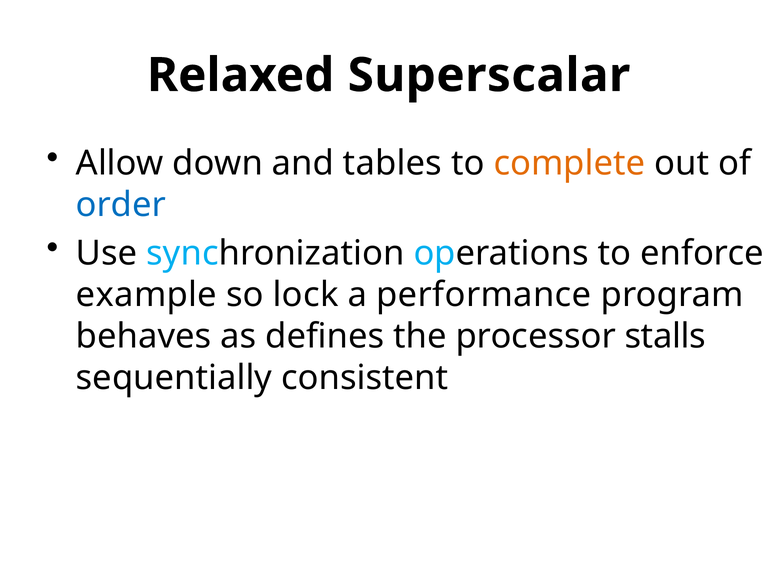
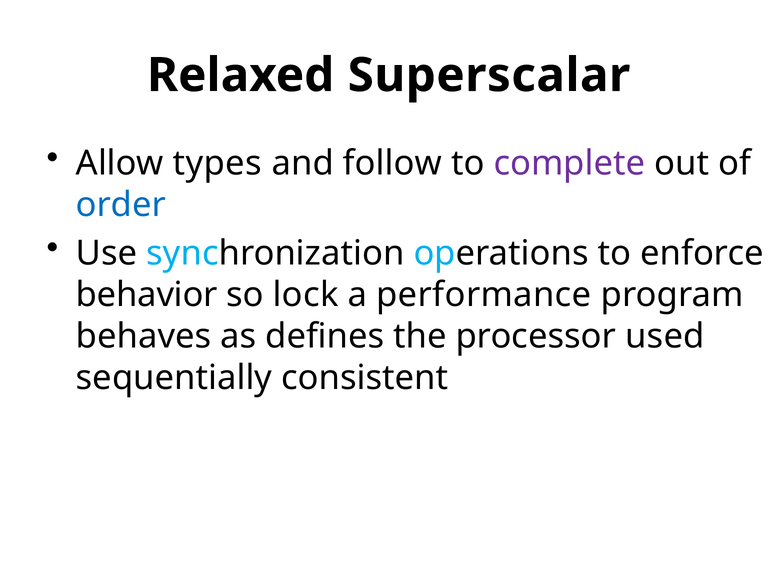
down: down -> types
tables: tables -> follow
complete colour: orange -> purple
example: example -> behavior
stalls: stalls -> used
